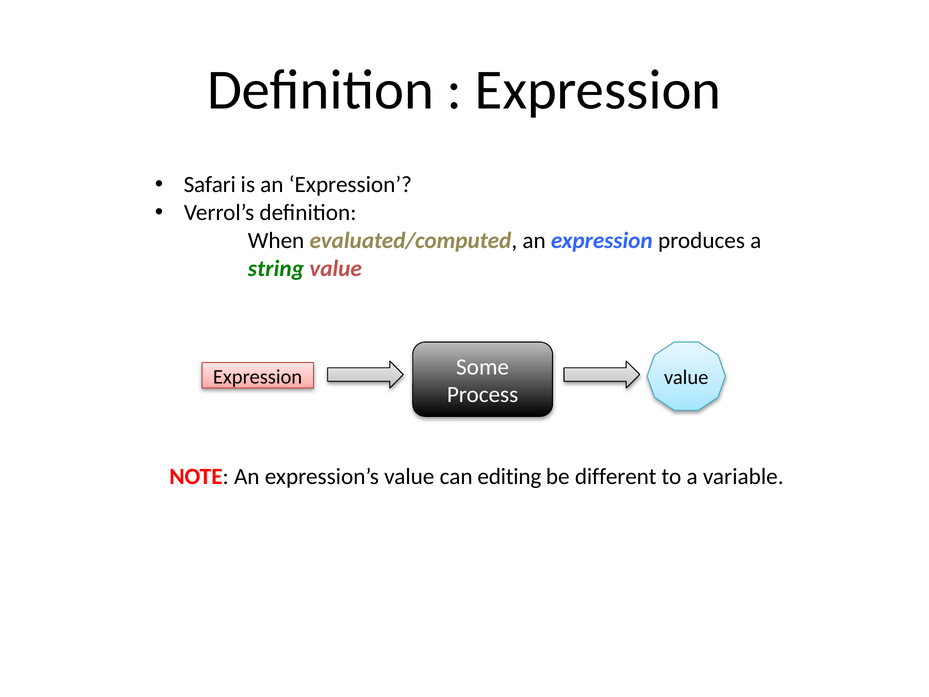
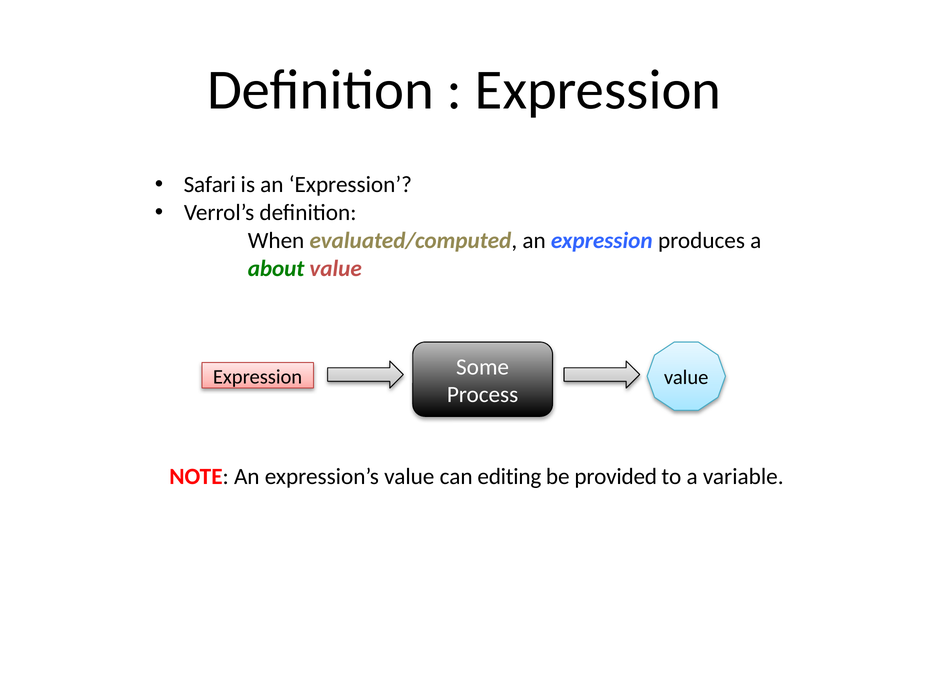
string: string -> about
different: different -> provided
